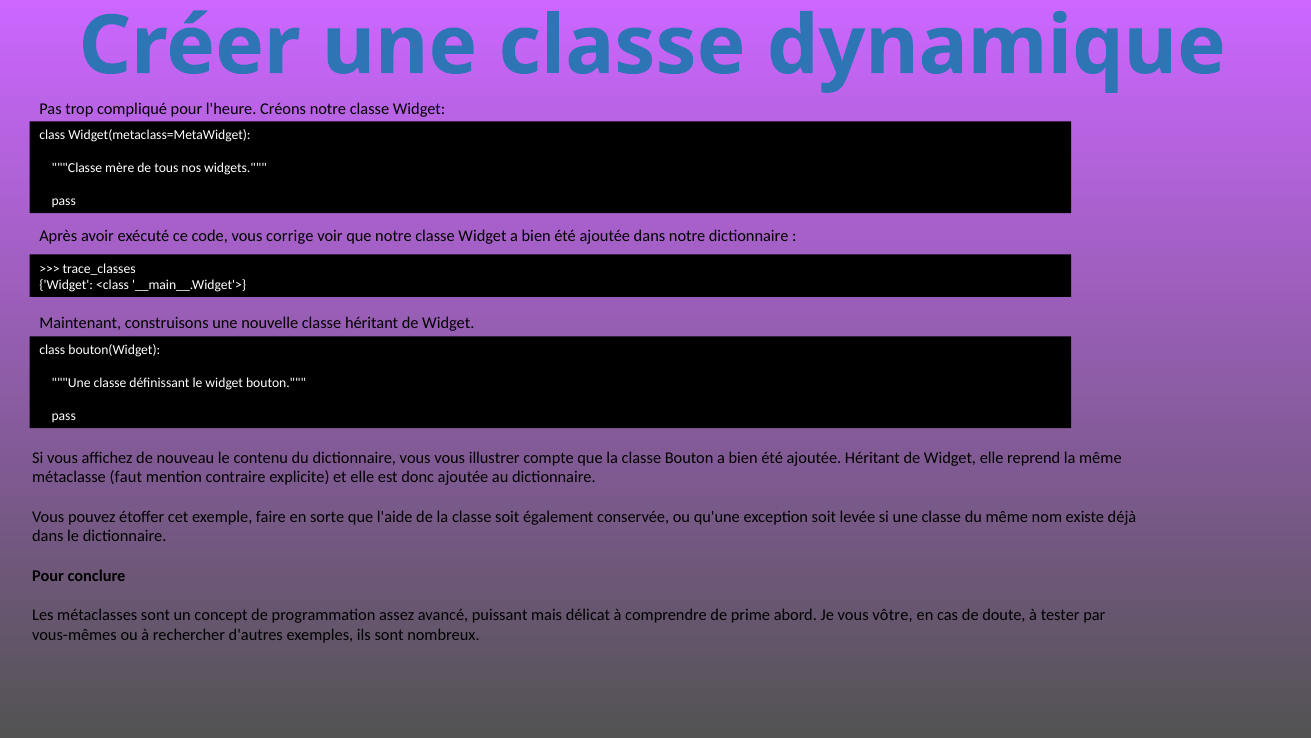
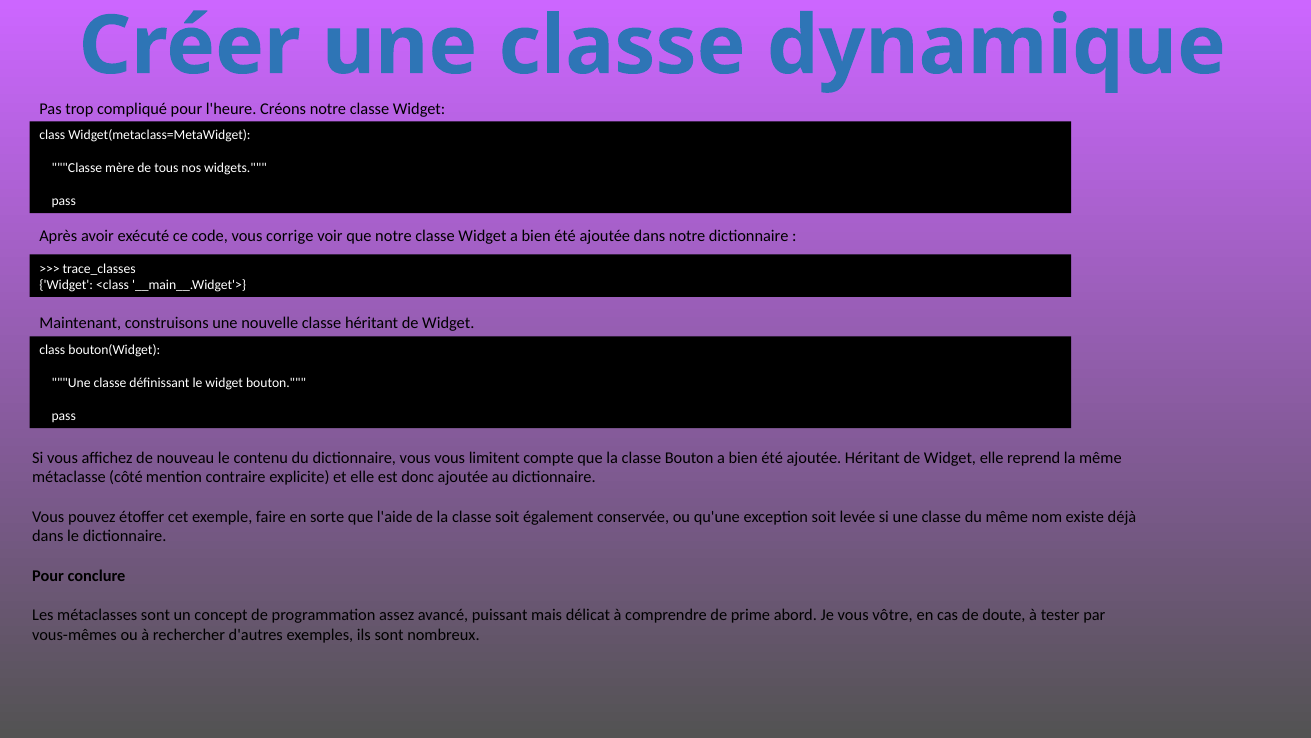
illustrer: illustrer -> limitent
faut: faut -> côté
